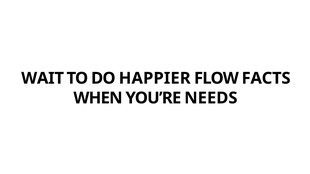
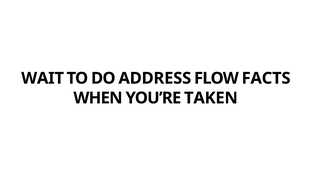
HAPPIER: HAPPIER -> ADDRESS
NEEDS: NEEDS -> TAKEN
